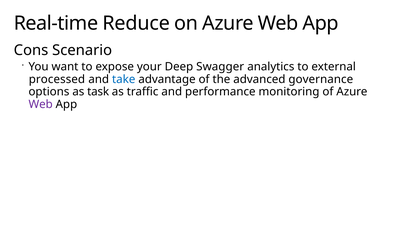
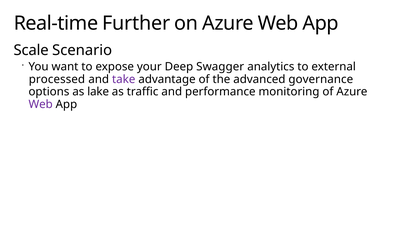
Reduce: Reduce -> Further
Cons: Cons -> Scale
take colour: blue -> purple
task: task -> lake
